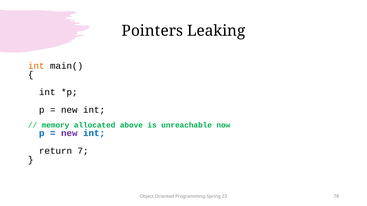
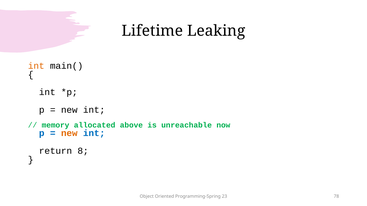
Pointers: Pointers -> Lifetime
new at (69, 133) colour: purple -> orange
7: 7 -> 8
